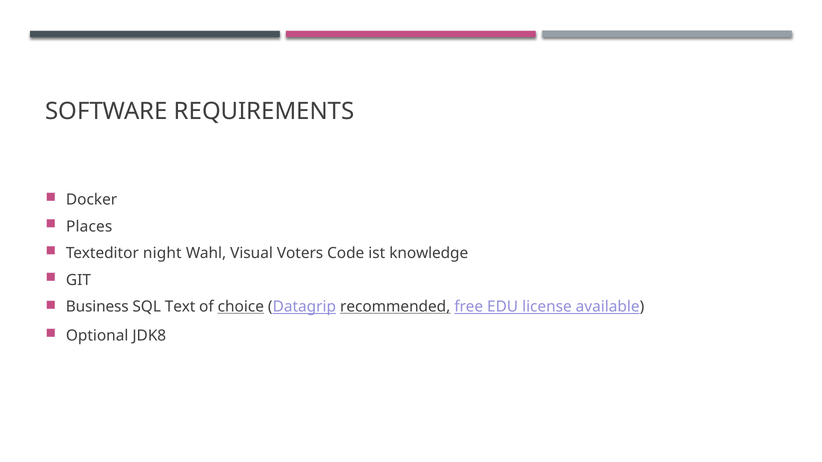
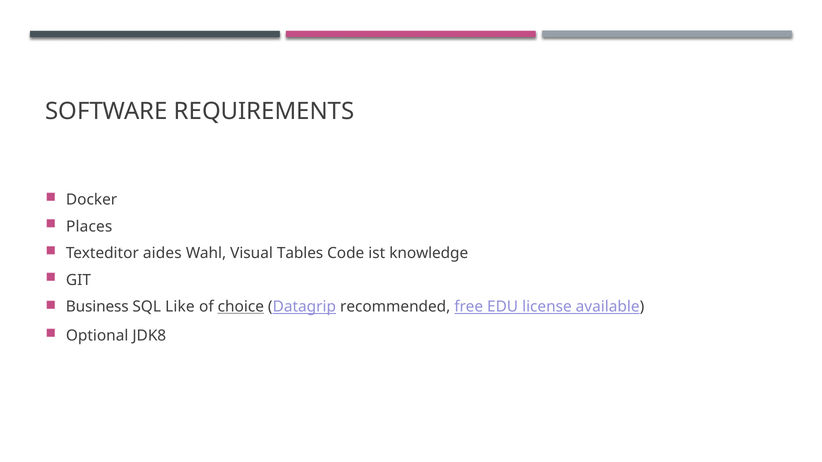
night: night -> aides
Voters: Voters -> Tables
Text: Text -> Like
recommended underline: present -> none
